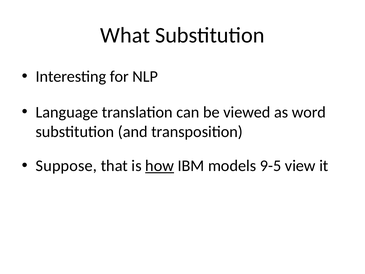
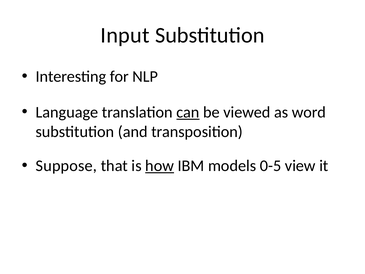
What: What -> Input
can underline: none -> present
9-5: 9-5 -> 0-5
